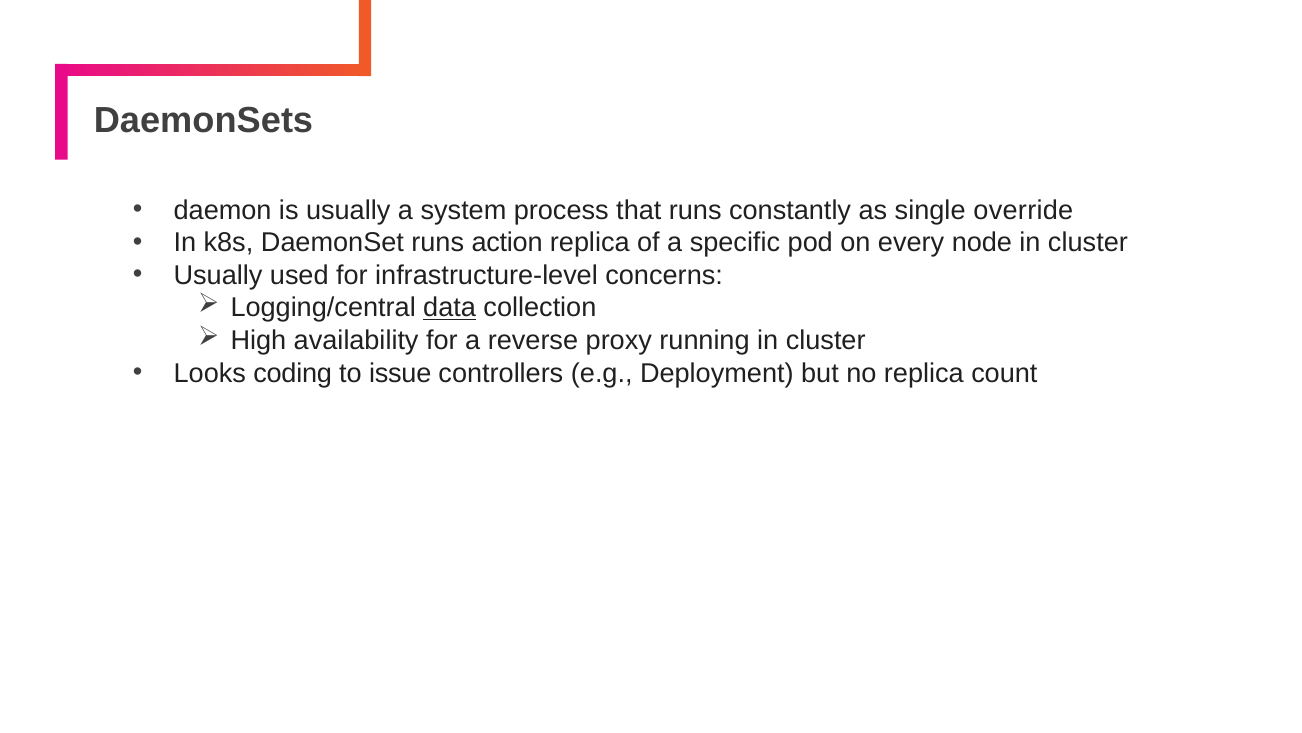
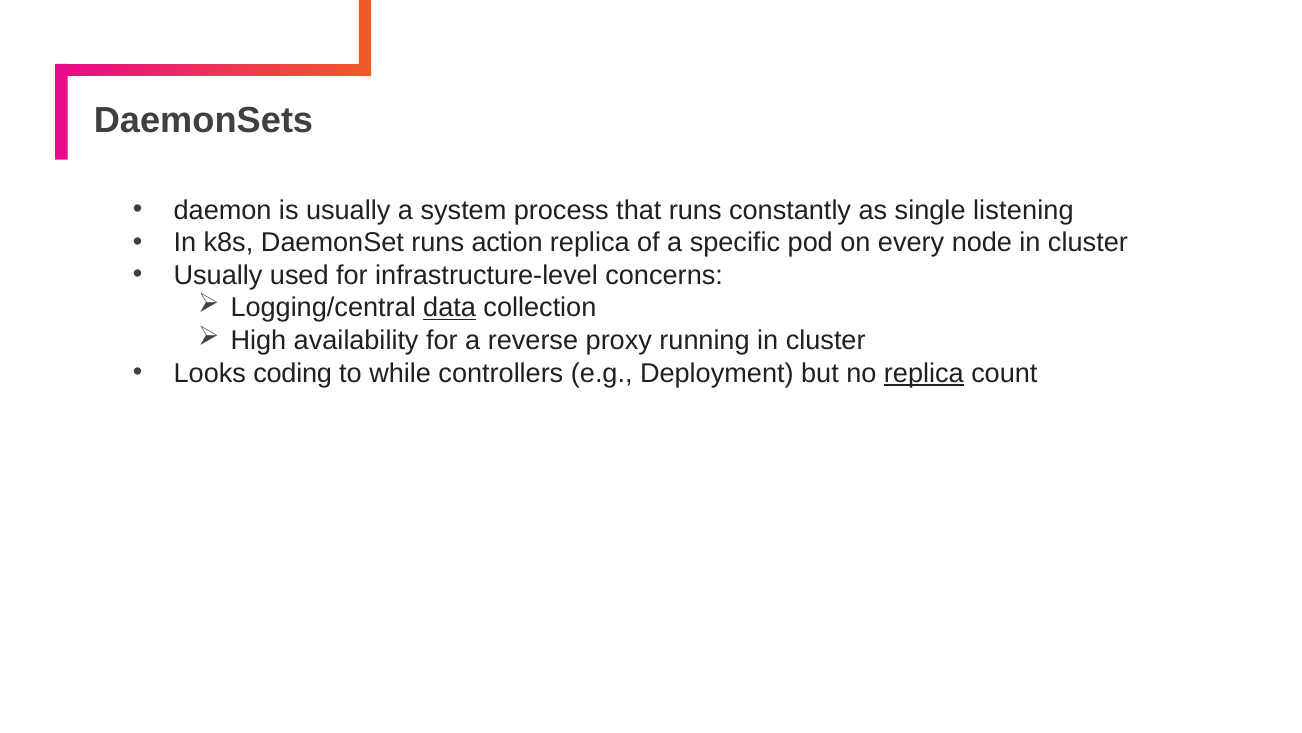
override: override -> listening
issue: issue -> while
replica at (924, 373) underline: none -> present
